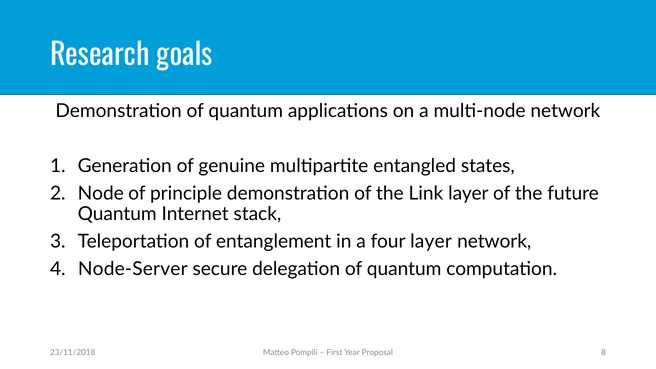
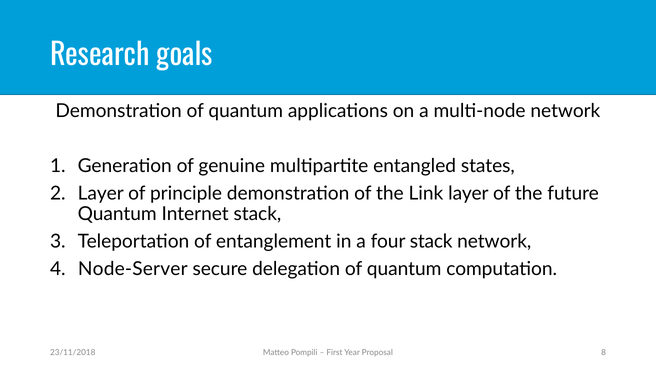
Node at (101, 193): Node -> Layer
four layer: layer -> stack
